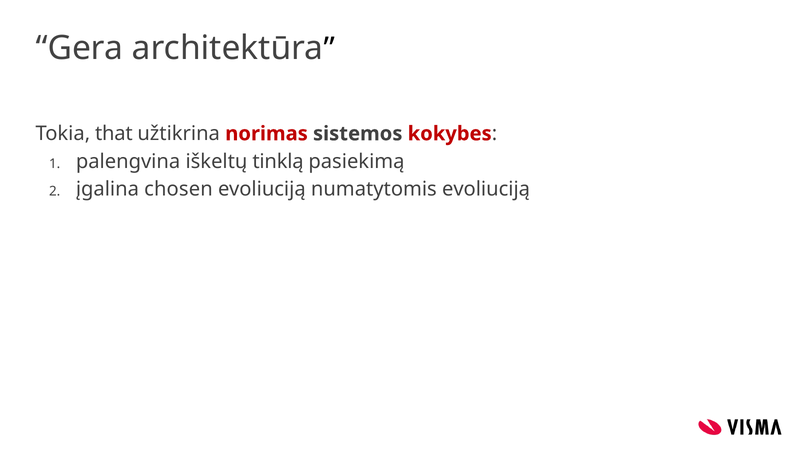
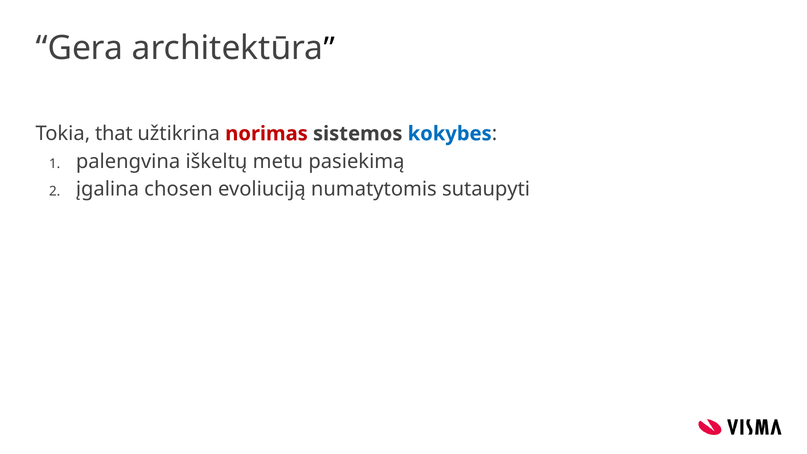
kokybes colour: red -> blue
tinklą: tinklą -> metu
numatytomis evoliuciją: evoliuciją -> sutaupyti
